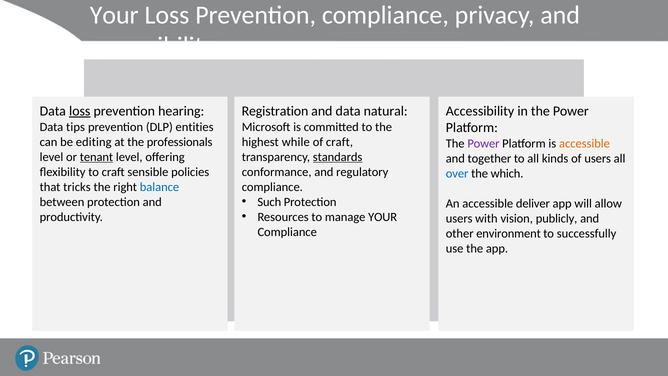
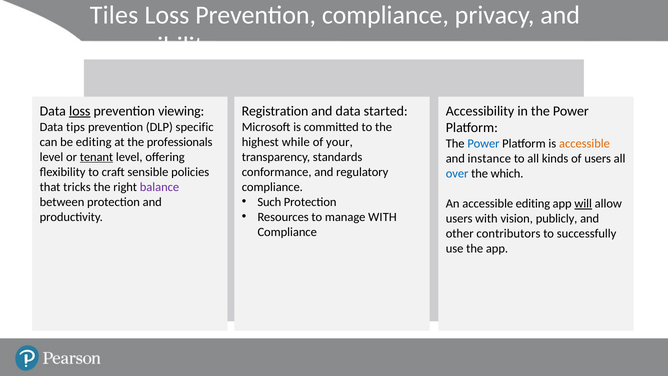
Your at (114, 15): Your -> Tiles
hearing: hearing -> viewing
natural: natural -> started
entities: entities -> specific
of craft: craft -> your
Power at (483, 143) colour: purple -> blue
standards underline: present -> none
together: together -> instance
balance colour: blue -> purple
accessible deliver: deliver -> editing
will underline: none -> present
manage YOUR: YOUR -> WITH
environment: environment -> contributors
